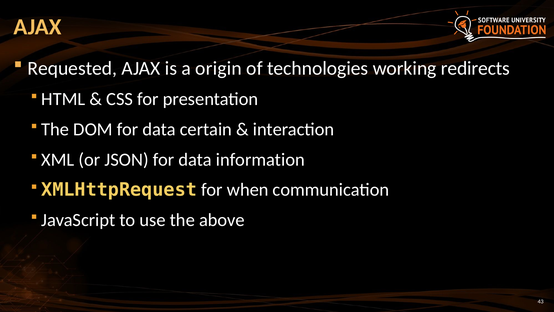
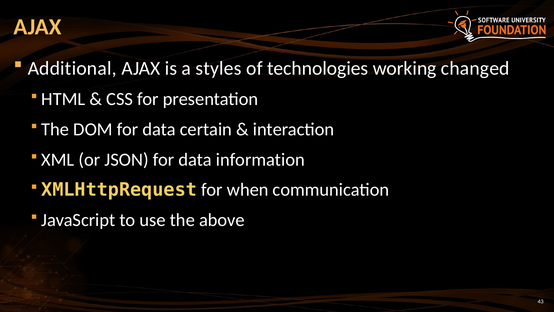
Requested: Requested -> Additional
origin: origin -> styles
redirects: redirects -> changed
